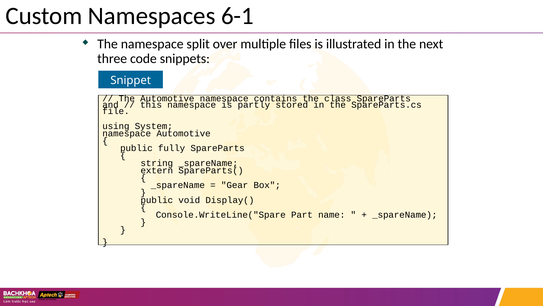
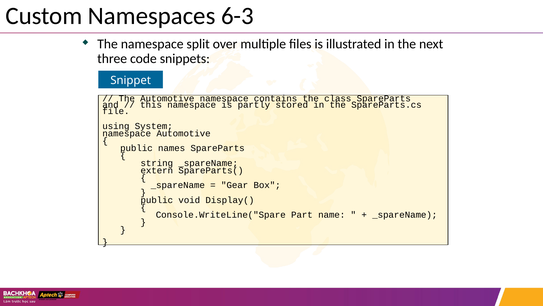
6-1: 6-1 -> 6-3
fully: fully -> names
